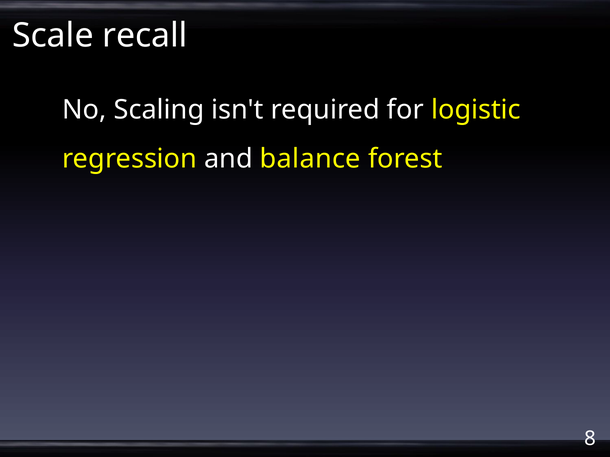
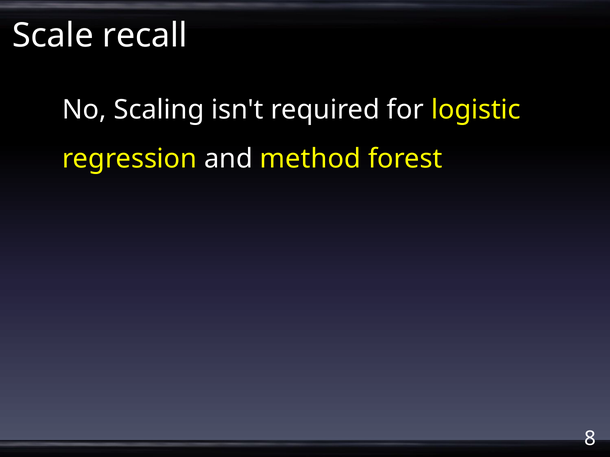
balance: balance -> method
